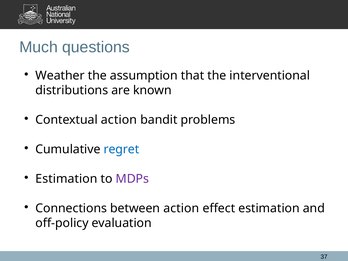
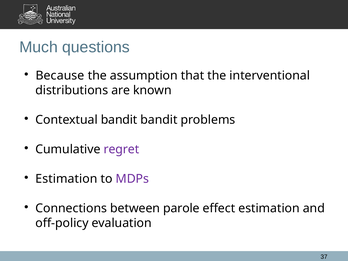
Weather: Weather -> Because
Contextual action: action -> bandit
regret colour: blue -> purple
between action: action -> parole
